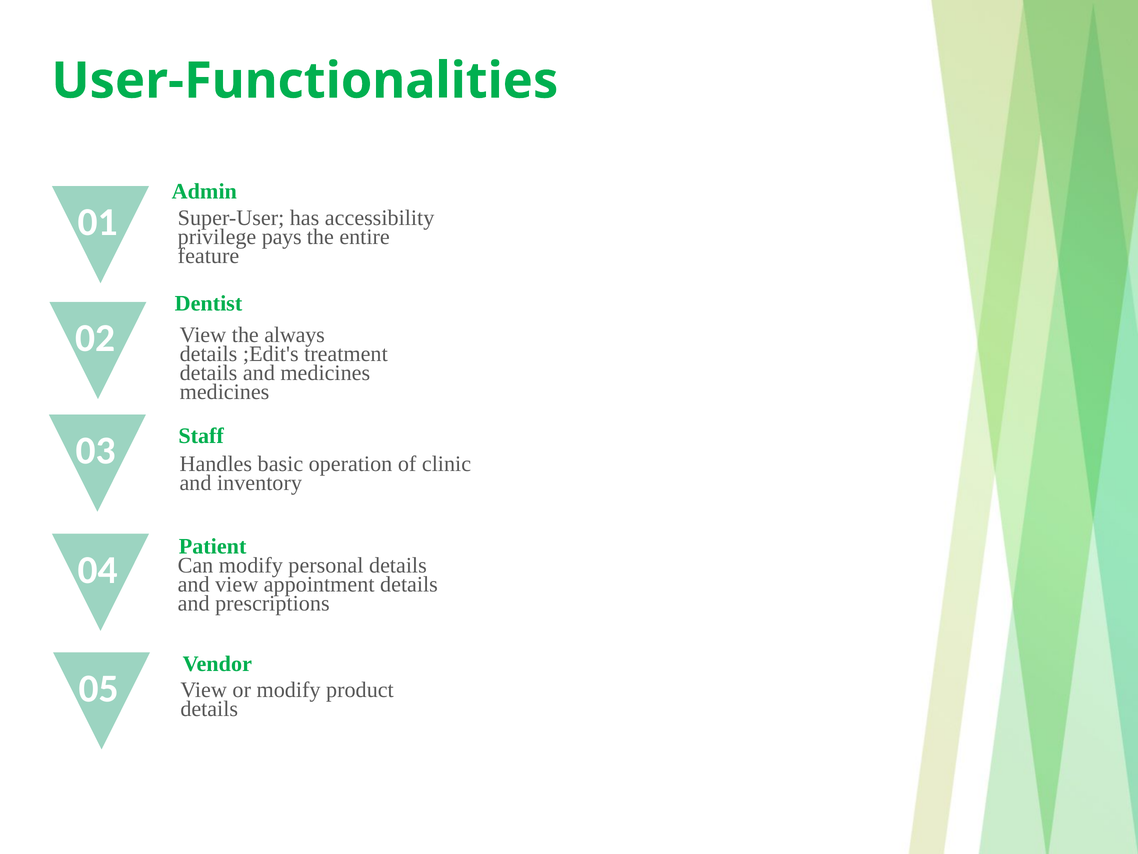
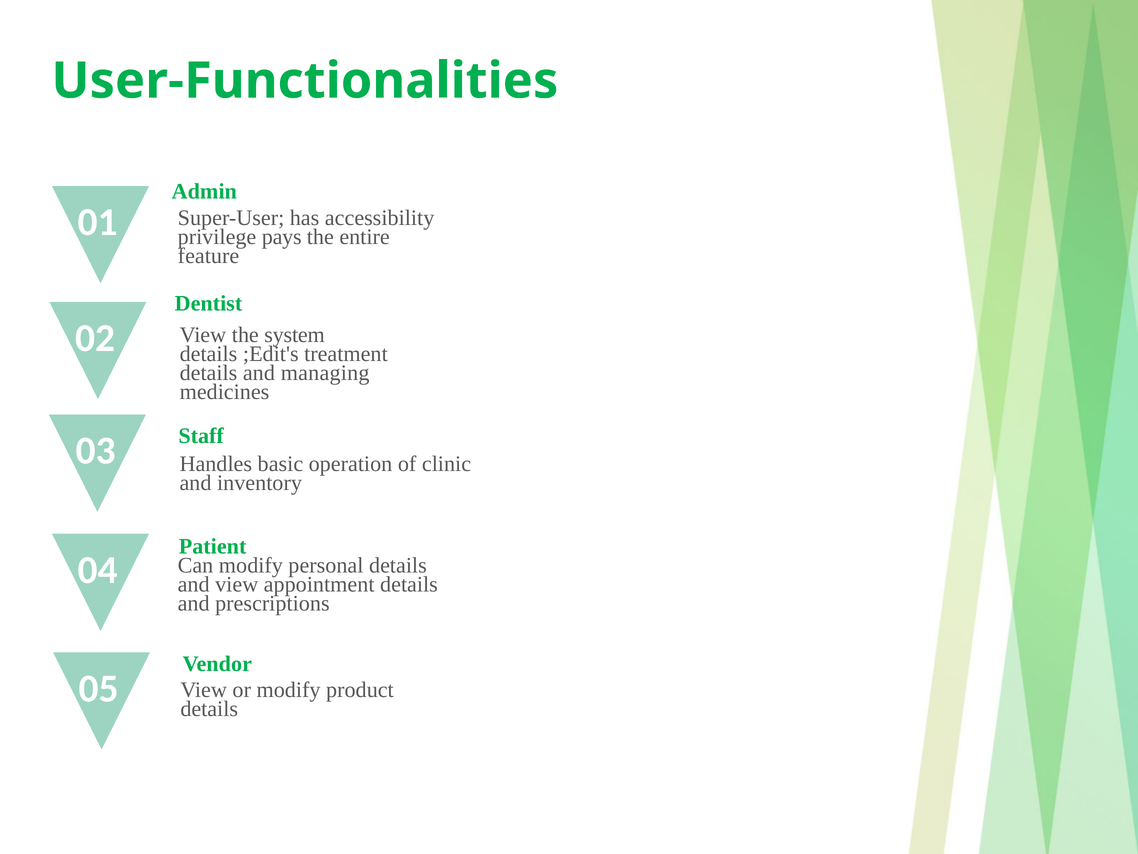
always: always -> system
and medicines: medicines -> managing
